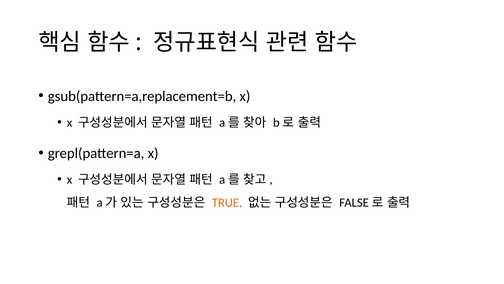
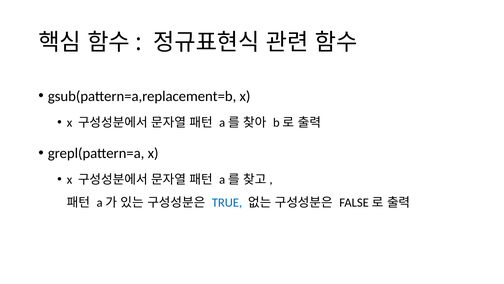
TRUE colour: orange -> blue
